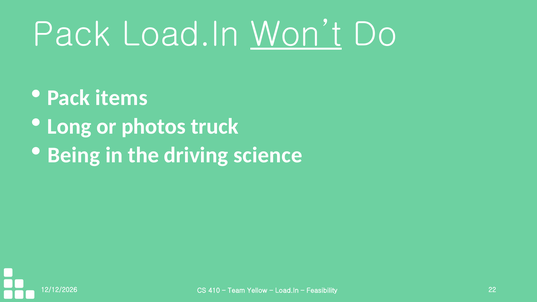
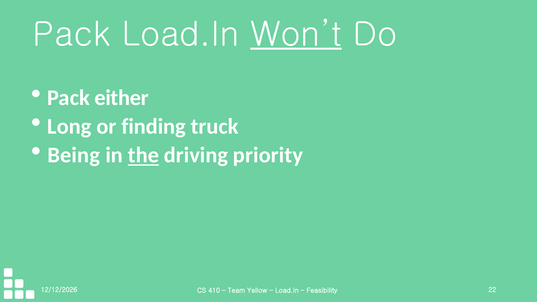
items: items -> either
photos: photos -> finding
the underline: none -> present
science: science -> priority
